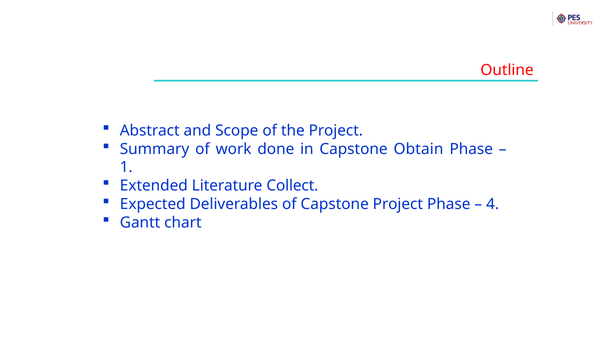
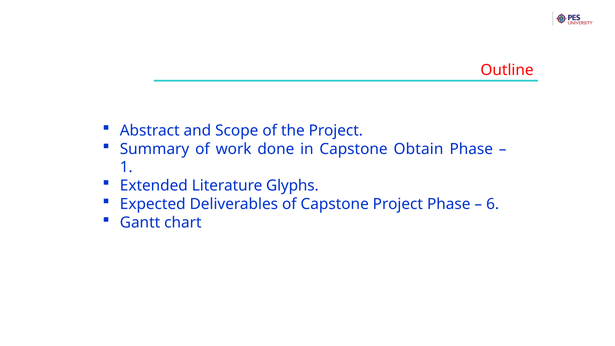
Collect: Collect -> Glyphs
4: 4 -> 6
